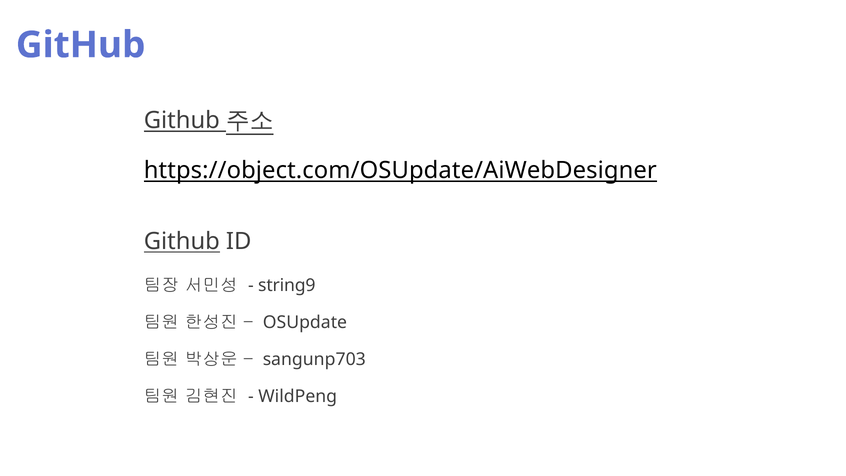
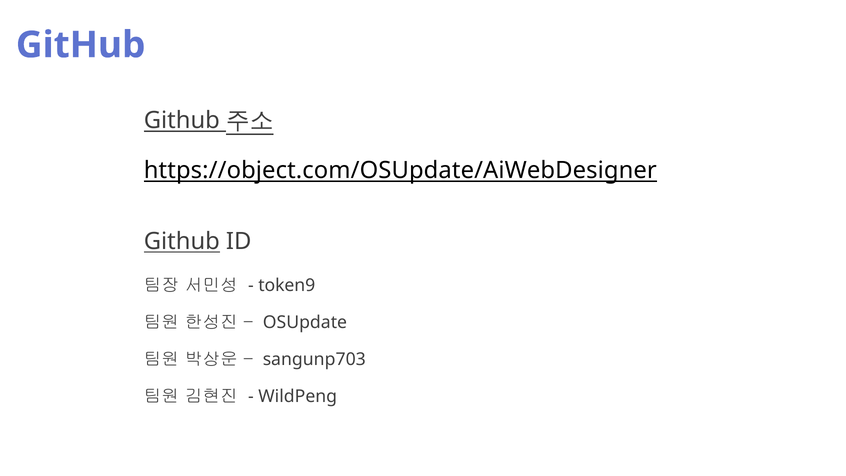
string9: string9 -> token9
